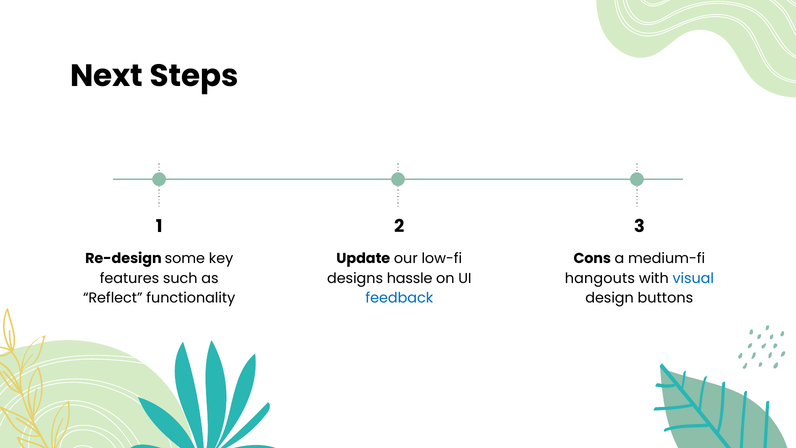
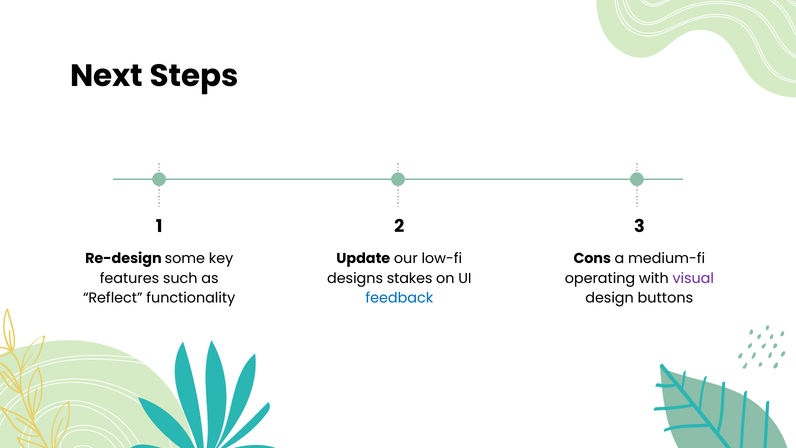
hassle: hassle -> stakes
hangouts: hangouts -> operating
visual colour: blue -> purple
